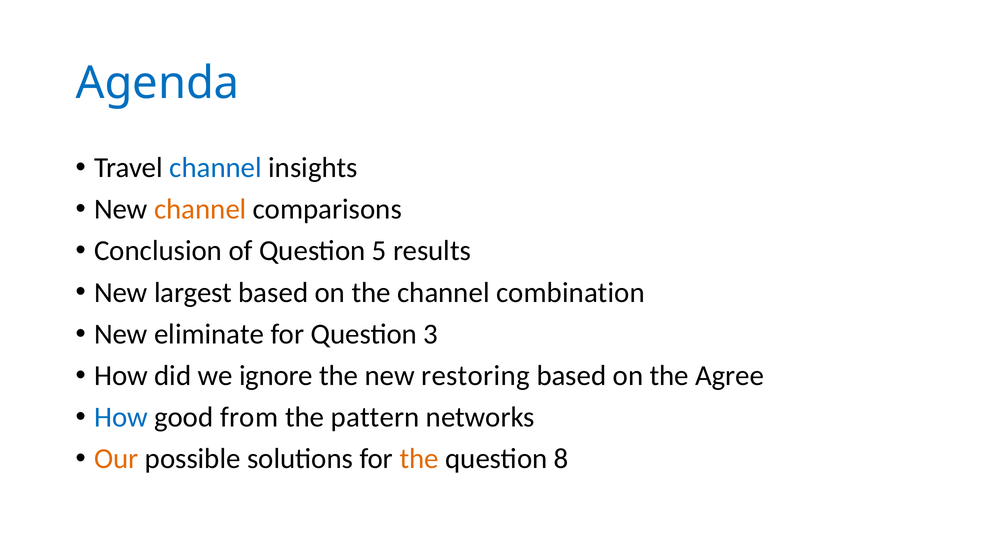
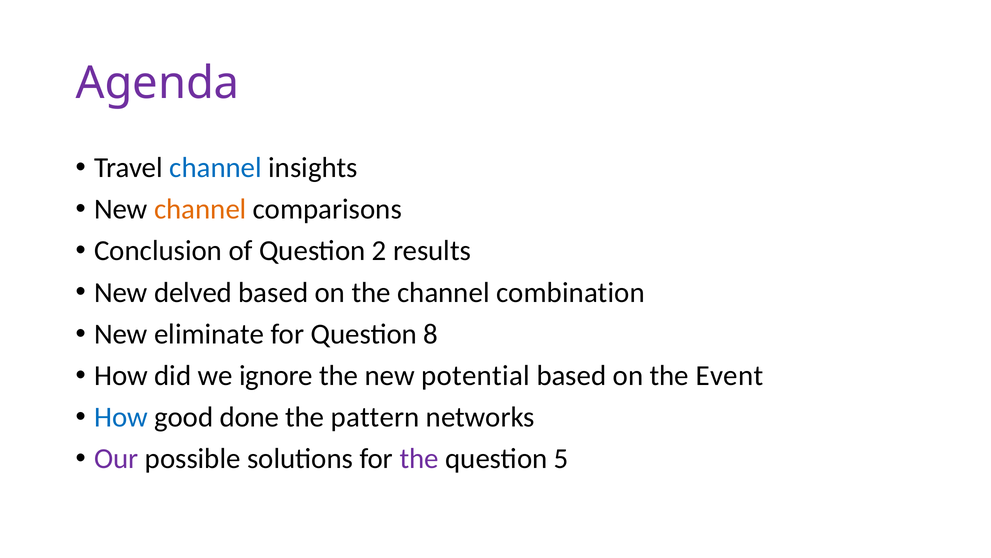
Agenda colour: blue -> purple
5: 5 -> 2
largest: largest -> delved
3: 3 -> 8
restoring: restoring -> potential
Agree: Agree -> Event
from: from -> done
Our colour: orange -> purple
the at (419, 458) colour: orange -> purple
8: 8 -> 5
